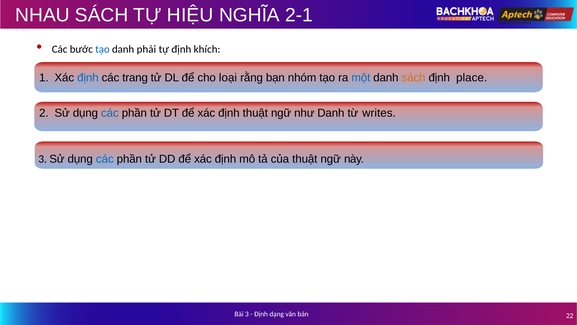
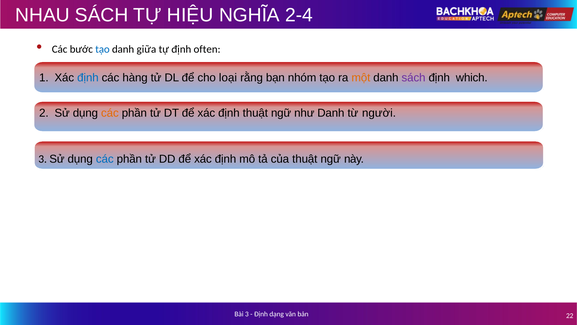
2-1: 2-1 -> 2-4
phải: phải -> giữa
khích: khích -> often
trang: trang -> hàng
một colour: blue -> orange
sách at (414, 77) colour: orange -> purple
place: place -> which
các at (110, 113) colour: blue -> orange
writes: writes -> người
